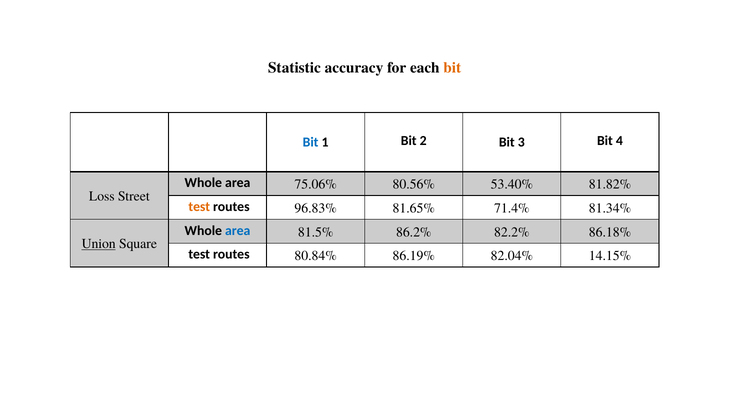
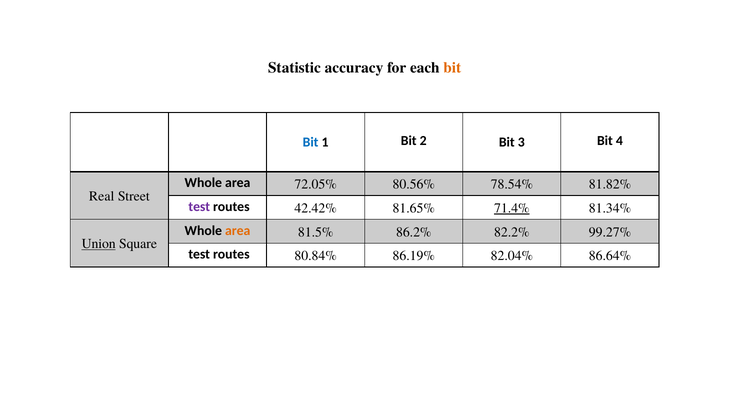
75.06%: 75.06% -> 72.05%
53.40%: 53.40% -> 78.54%
Loss: Loss -> Real
test at (199, 207) colour: orange -> purple
96.83%: 96.83% -> 42.42%
71.4% underline: none -> present
area at (238, 231) colour: blue -> orange
86.18%: 86.18% -> 99.27%
14.15%: 14.15% -> 86.64%
